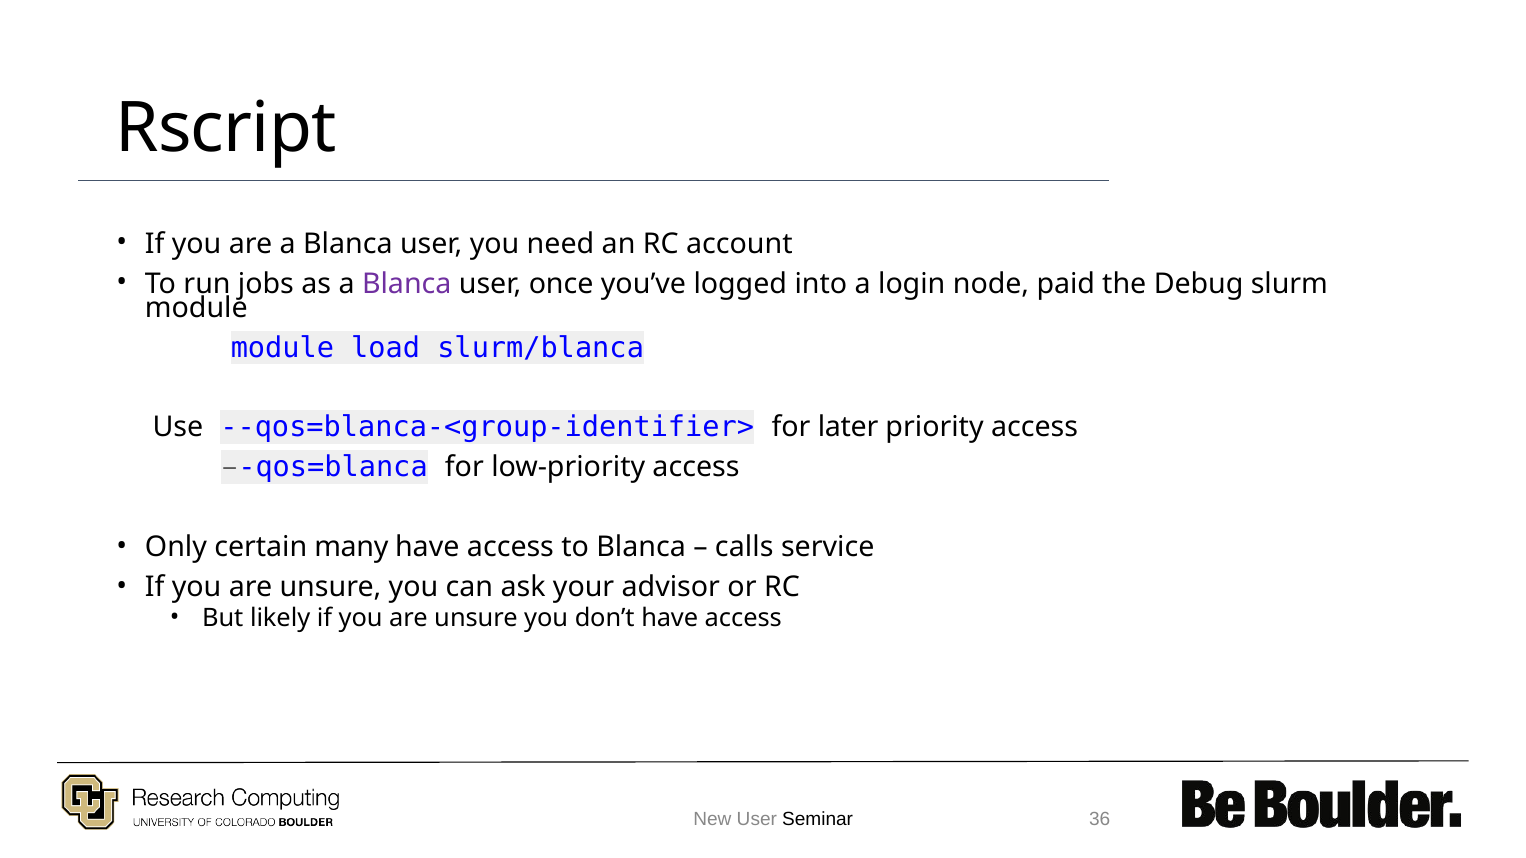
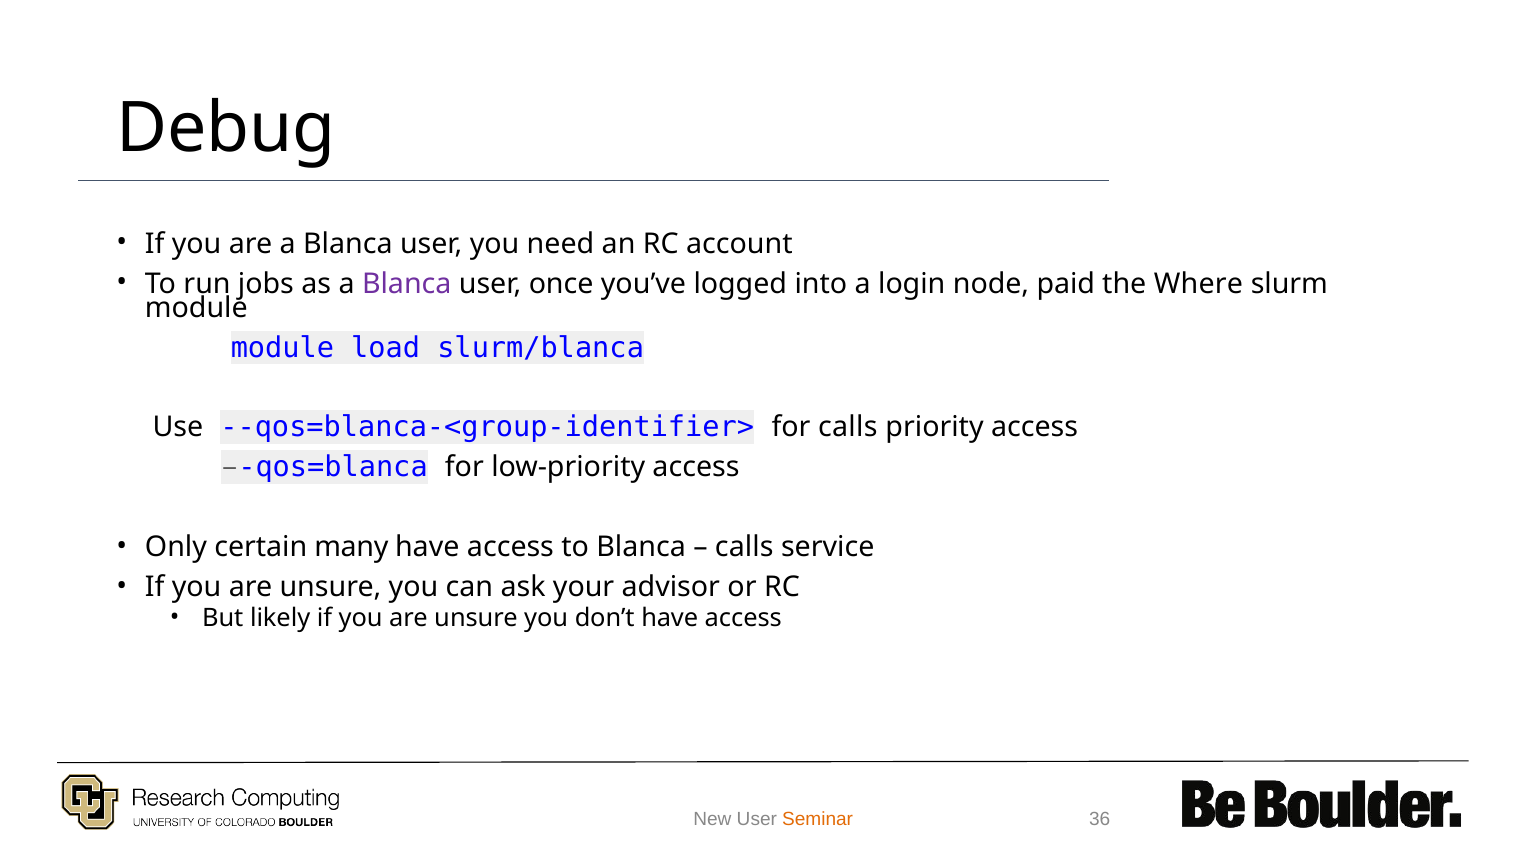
Rscript: Rscript -> Debug
Debug: Debug -> Where
for later: later -> calls
Seminar colour: black -> orange
